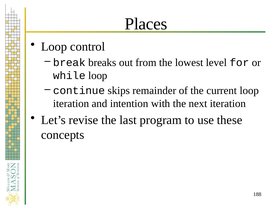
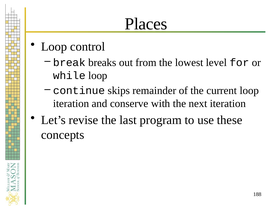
intention: intention -> conserve
